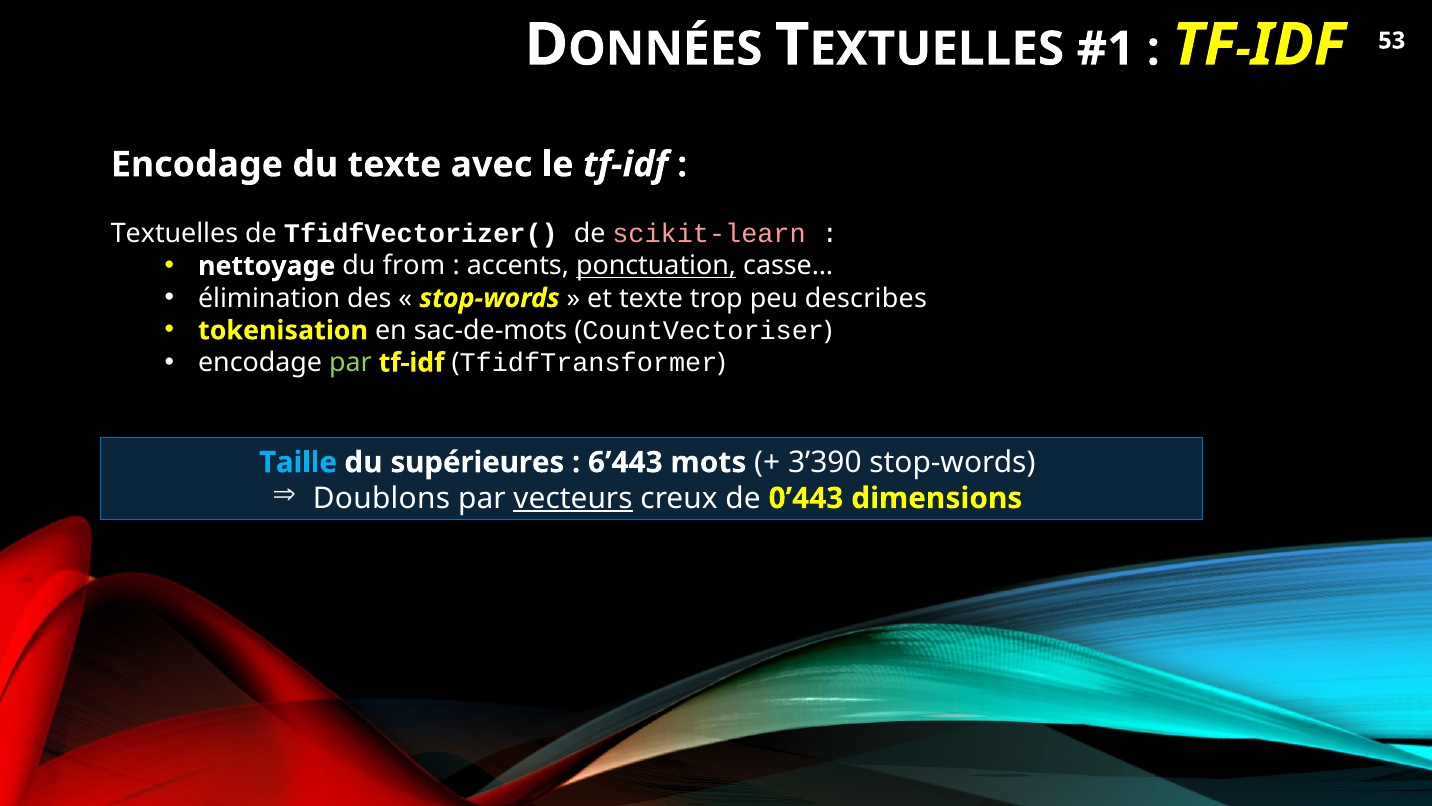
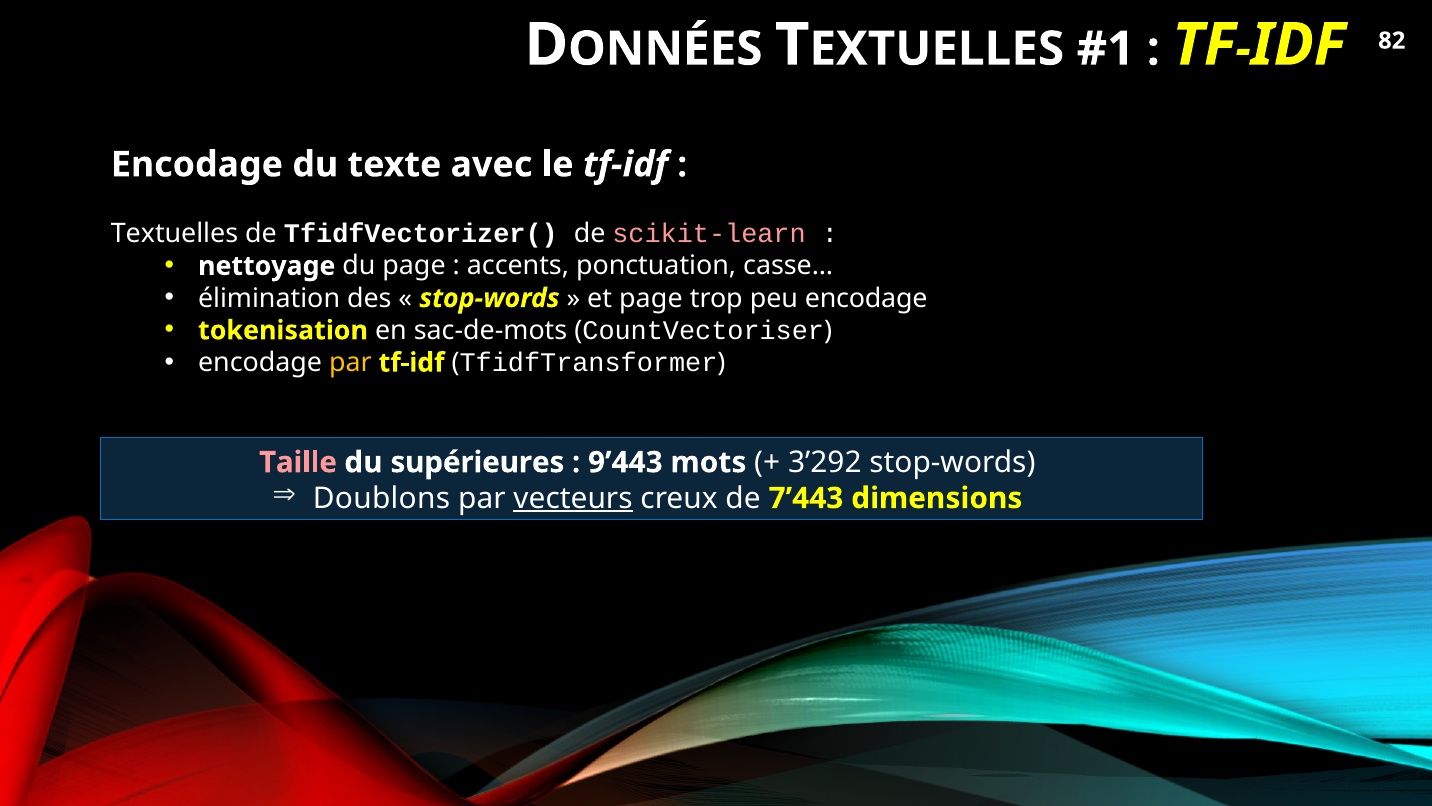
53: 53 -> 82
du from: from -> page
ponctuation underline: present -> none
et texte: texte -> page
peu describes: describes -> encodage
par at (350, 363) colour: light green -> yellow
Taille colour: light blue -> pink
6’443: 6’443 -> 9’443
3’390: 3’390 -> 3’292
0’443: 0’443 -> 7’443
